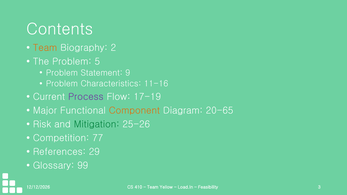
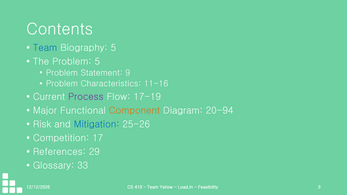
Team at (45, 48) colour: orange -> blue
Biography 2: 2 -> 5
20-65: 20-65 -> 20-94
Mitigation colour: green -> blue
77: 77 -> 17
99: 99 -> 33
